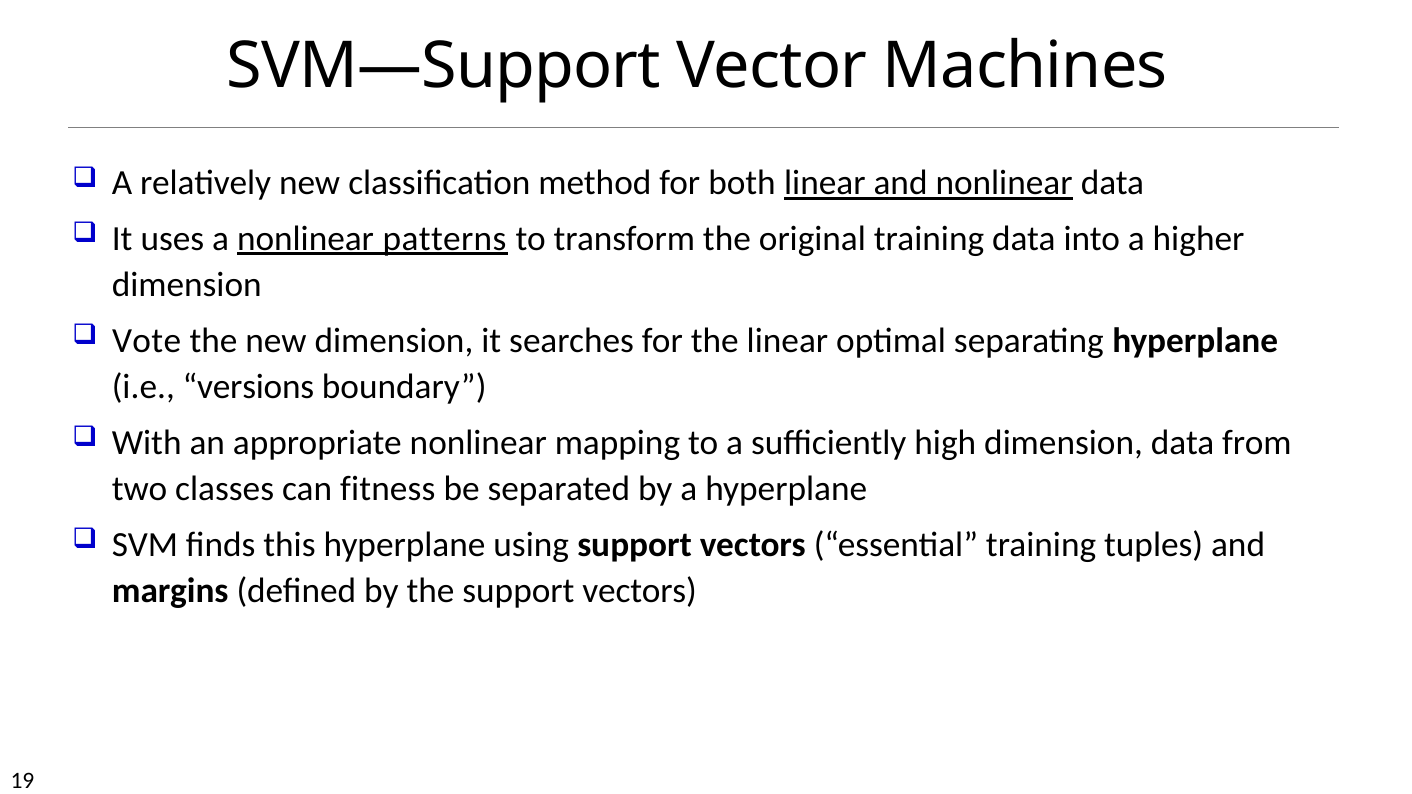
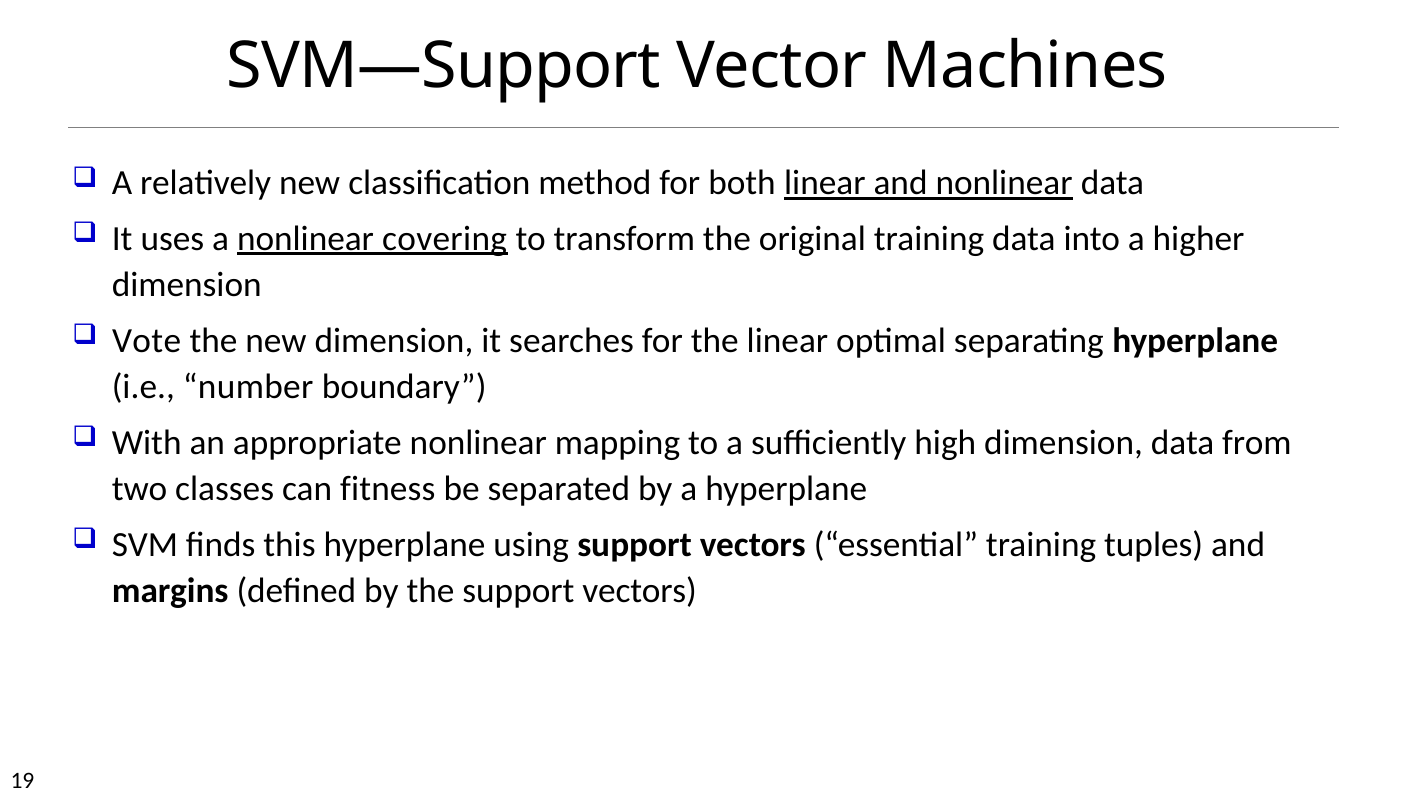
patterns: patterns -> covering
versions: versions -> number
